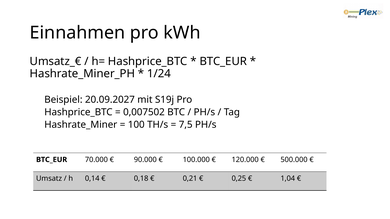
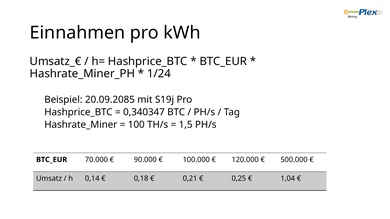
20.09.2027: 20.09.2027 -> 20.09.2085
0,007502: 0,007502 -> 0,340347
7,5: 7,5 -> 1,5
